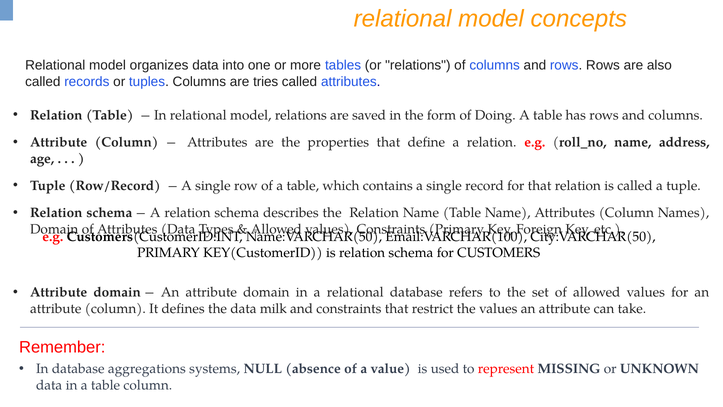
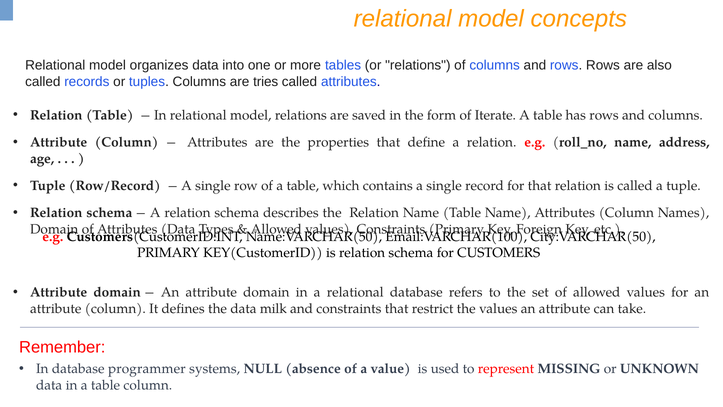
Doing: Doing -> Iterate
aggregations: aggregations -> programmer
